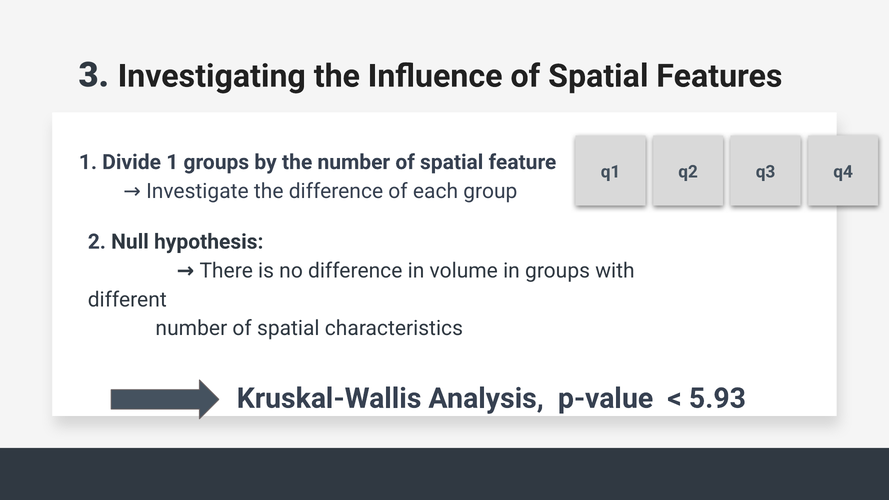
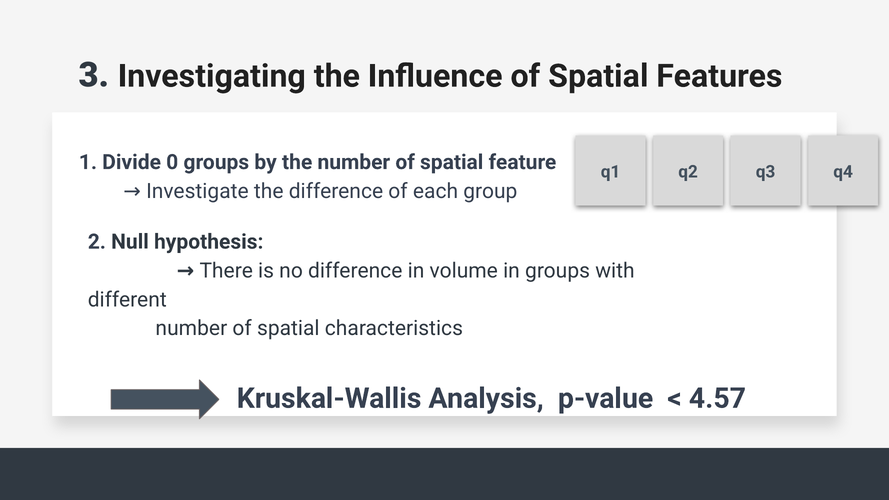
Divide 1: 1 -> 0
5.93: 5.93 -> 4.57
